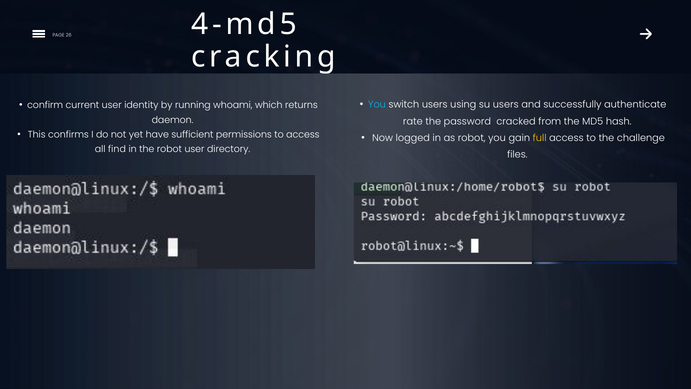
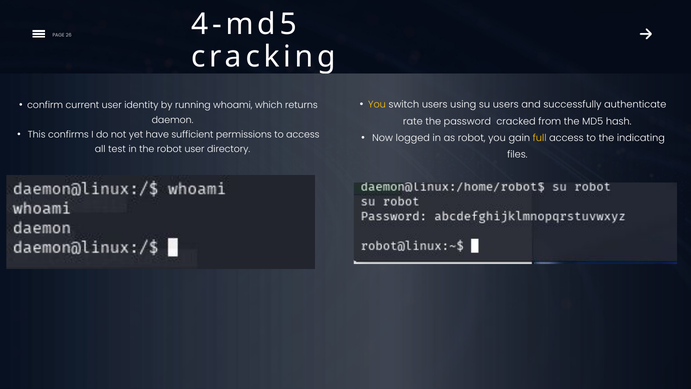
You at (377, 105) colour: light blue -> yellow
challenge: challenge -> indicating
find: find -> test
